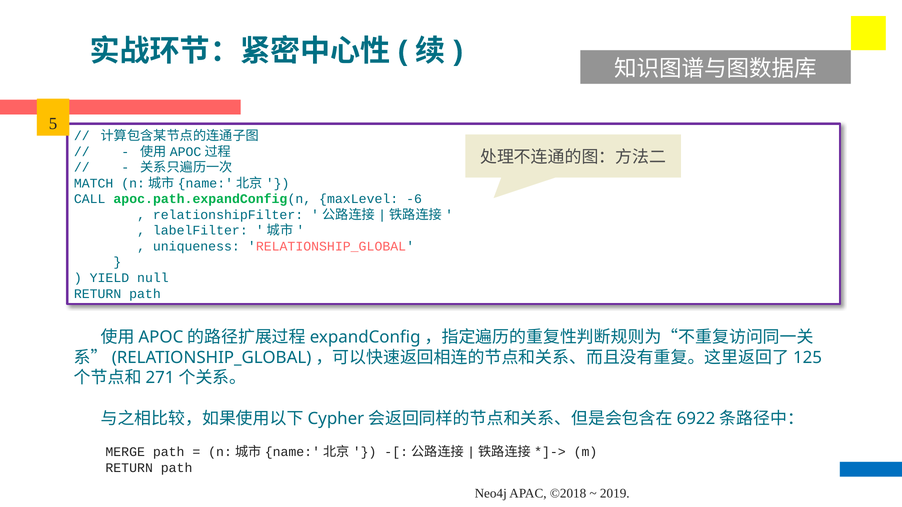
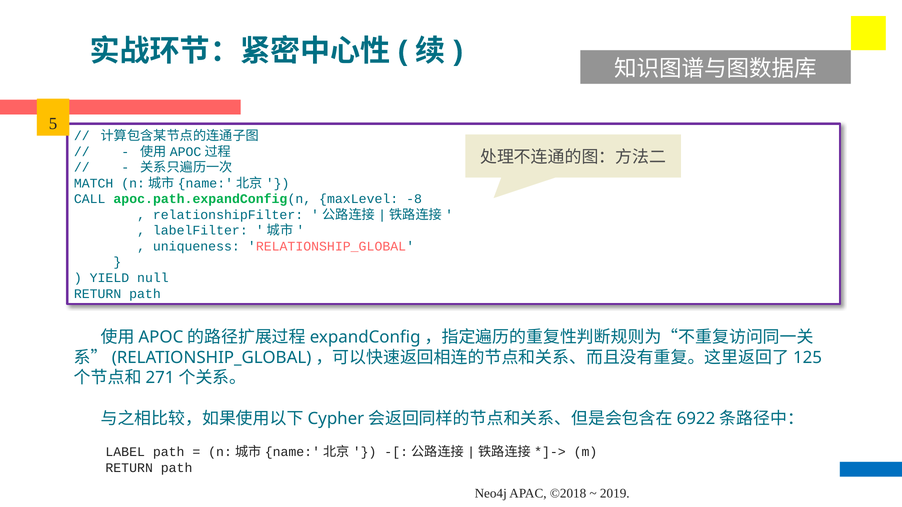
-6: -6 -> -8
MERGE: MERGE -> LABEL
